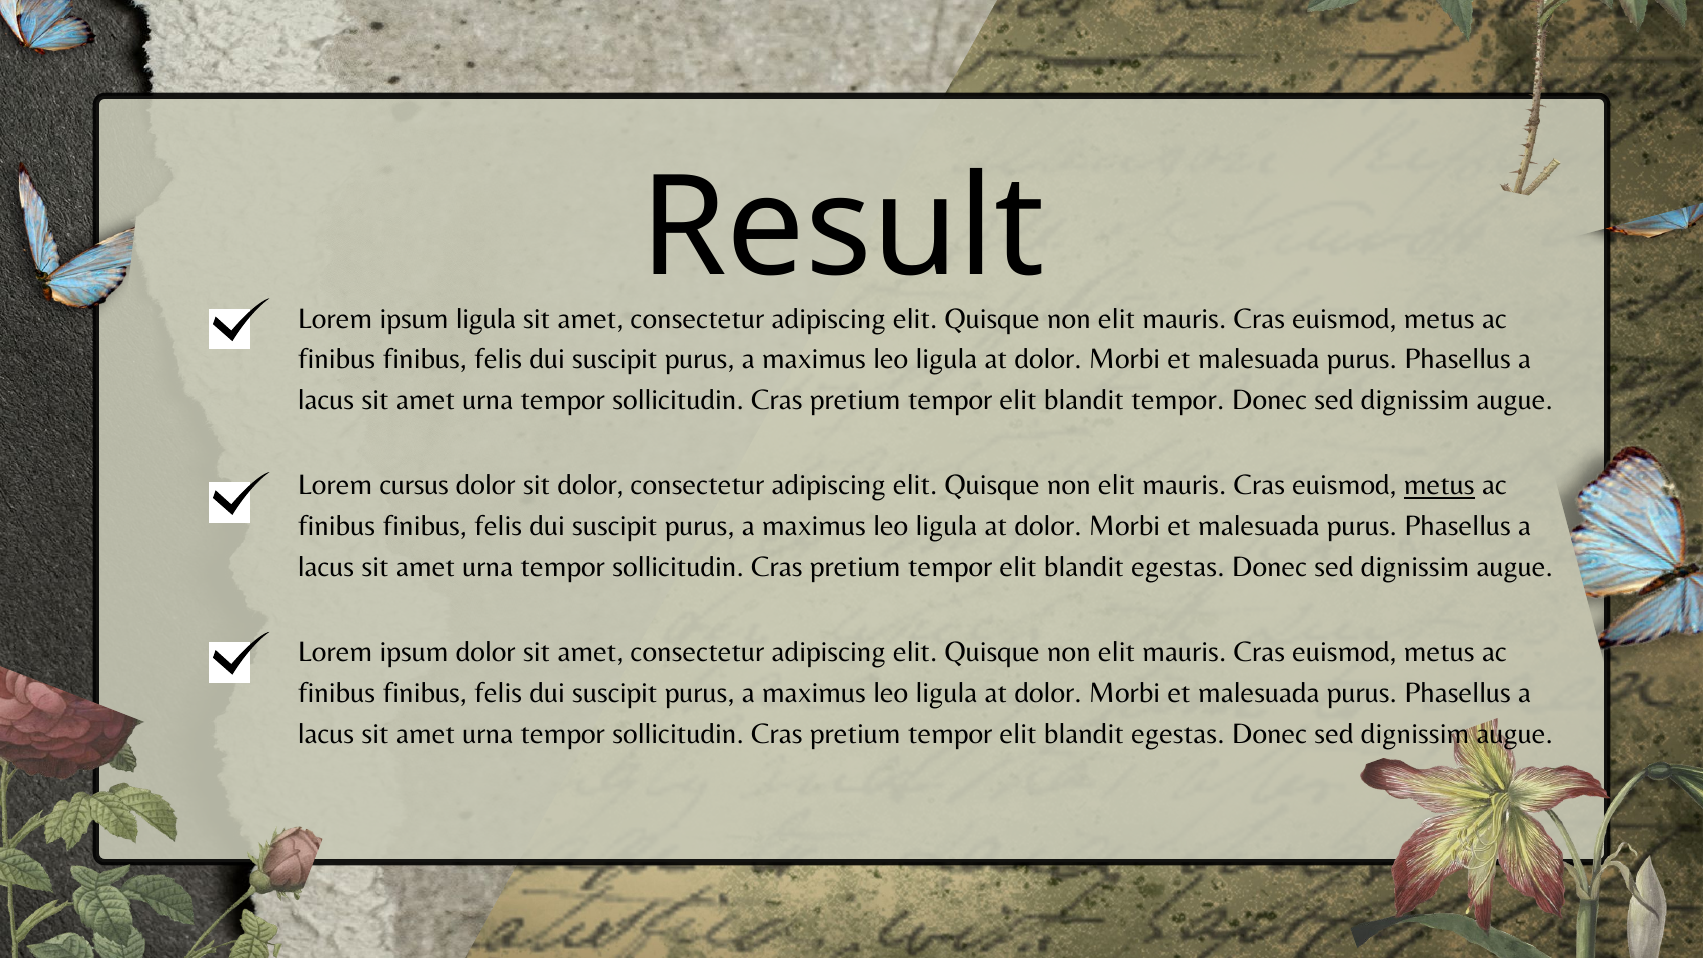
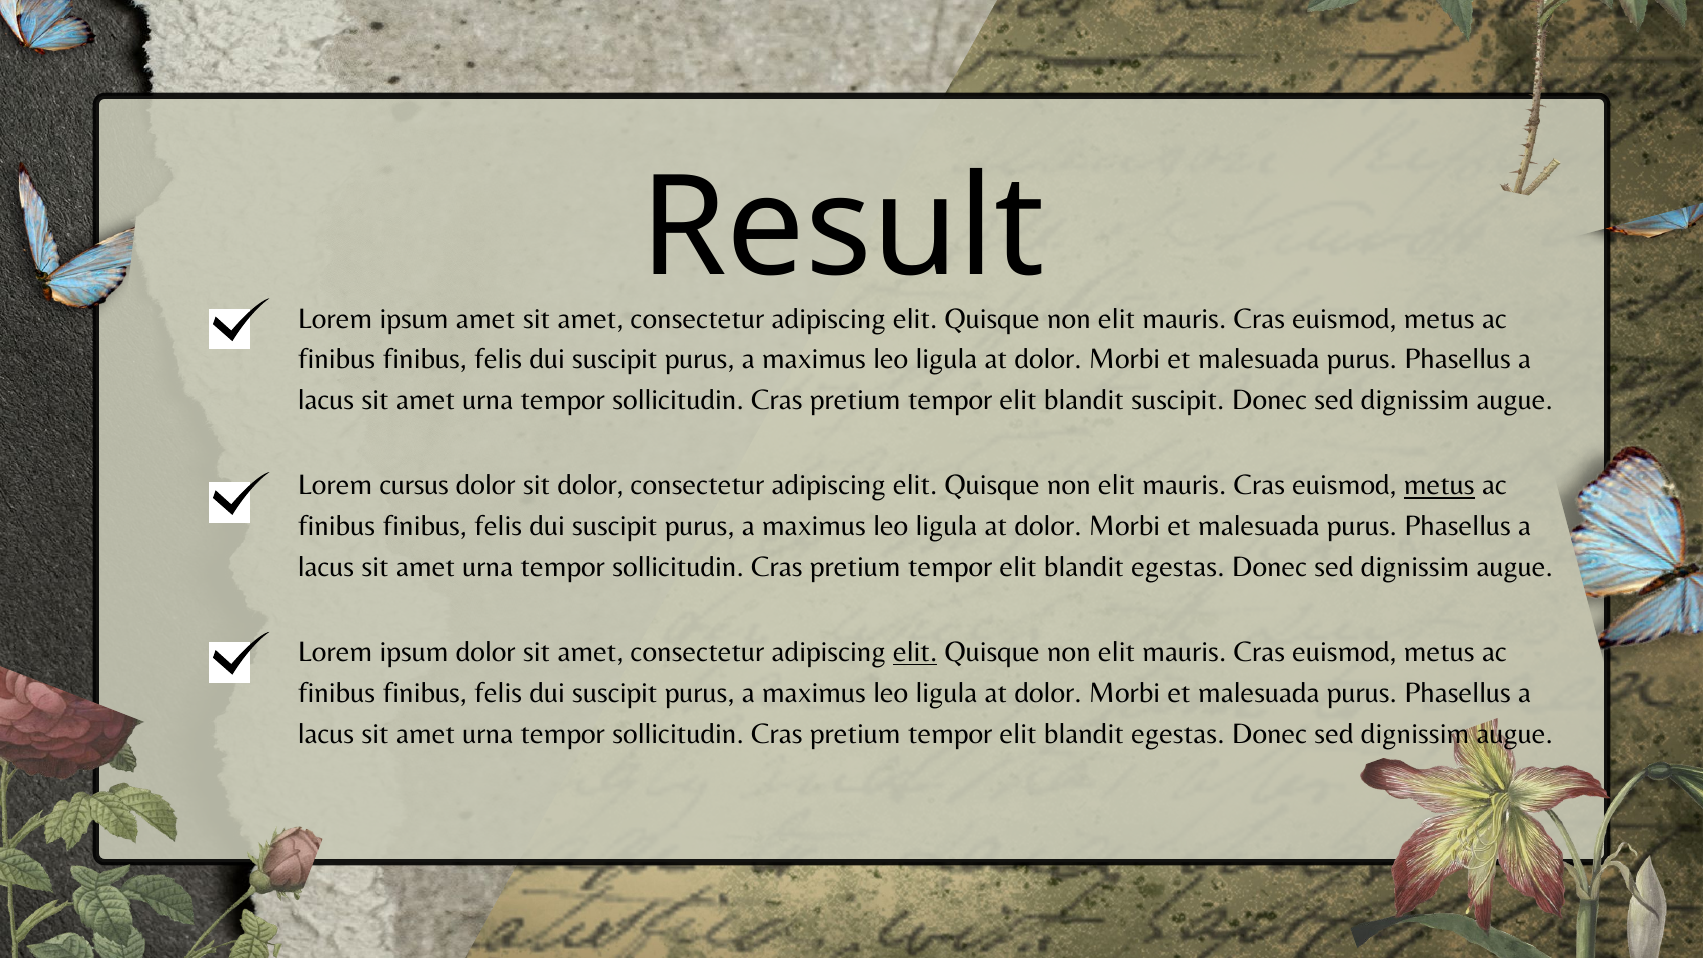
ipsum ligula: ligula -> amet
blandit tempor: tempor -> suscipit
elit at (915, 652) underline: none -> present
